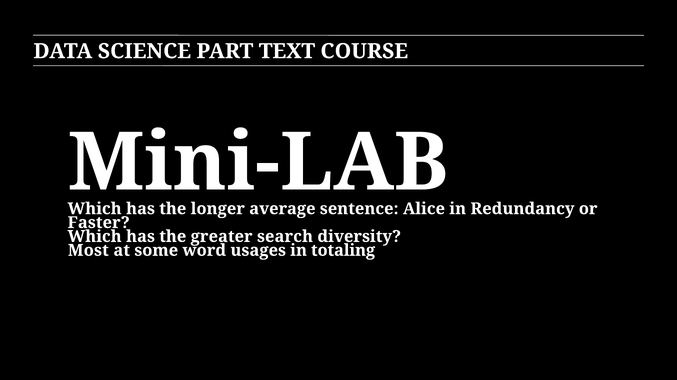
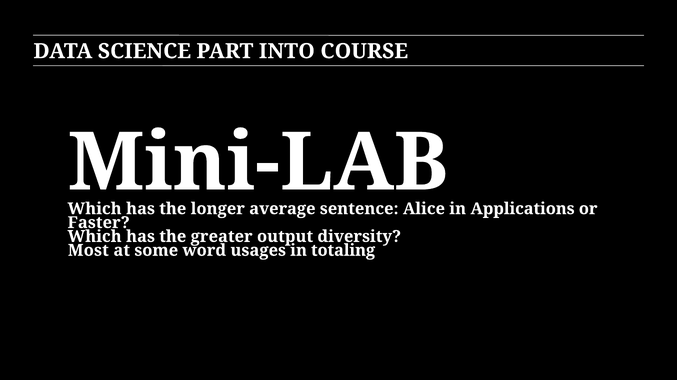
TEXT: TEXT -> INTO
Redundancy: Redundancy -> Applications
search: search -> output
